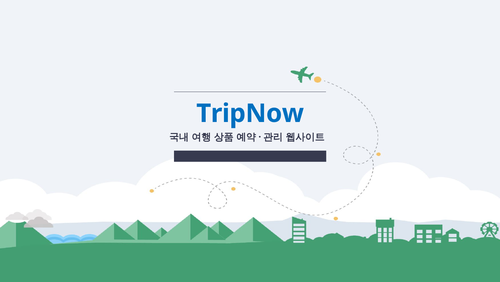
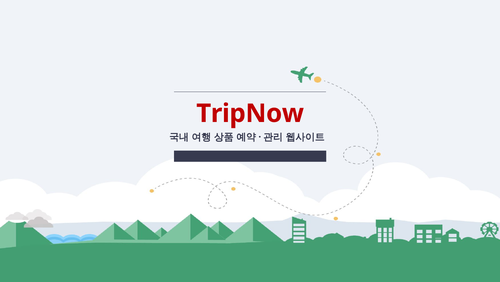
TripNow colour: blue -> red
